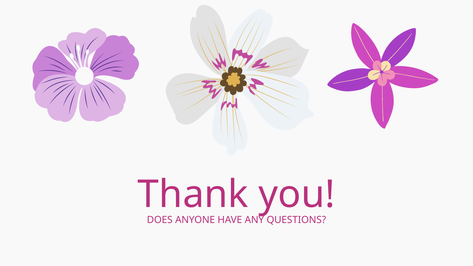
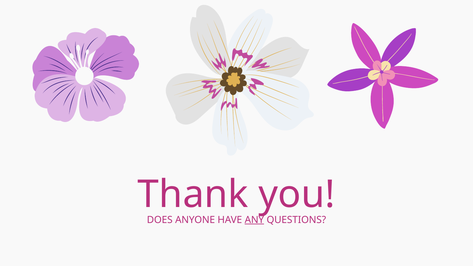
ANY underline: none -> present
